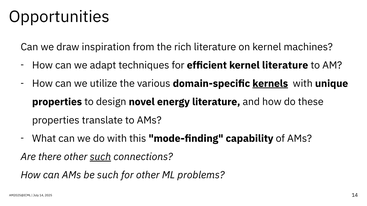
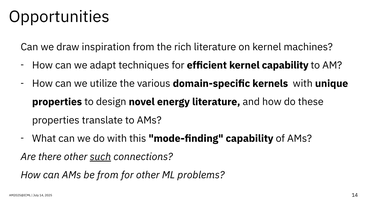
kernel literature: literature -> capability
kernels underline: present -> none
be such: such -> from
